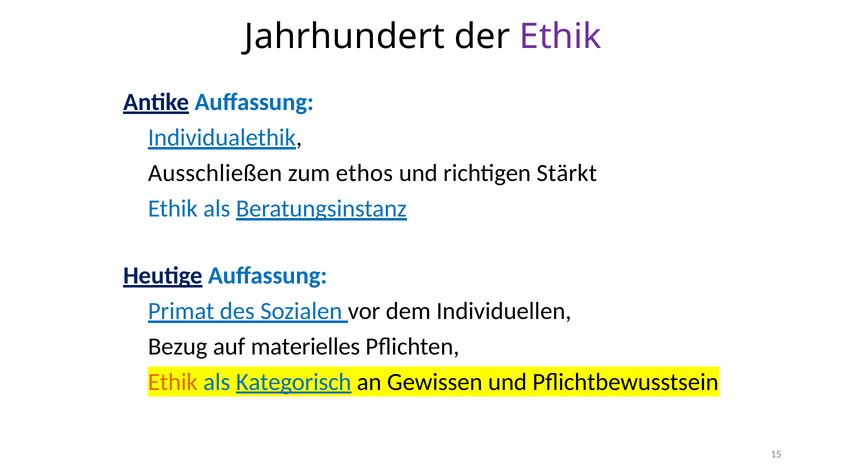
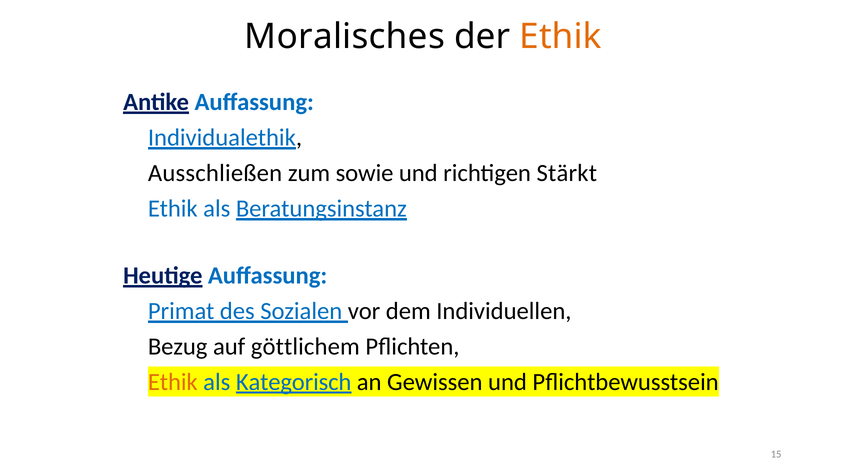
Jahrhundert: Jahrhundert -> Moralisches
Ethik at (560, 37) colour: purple -> orange
ethos: ethos -> sowie
materielles: materielles -> göttlichem
